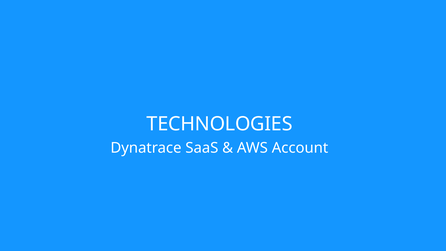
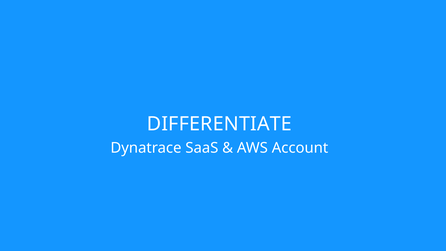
TECHNOLOGIES: TECHNOLOGIES -> DIFFERENTIATE
